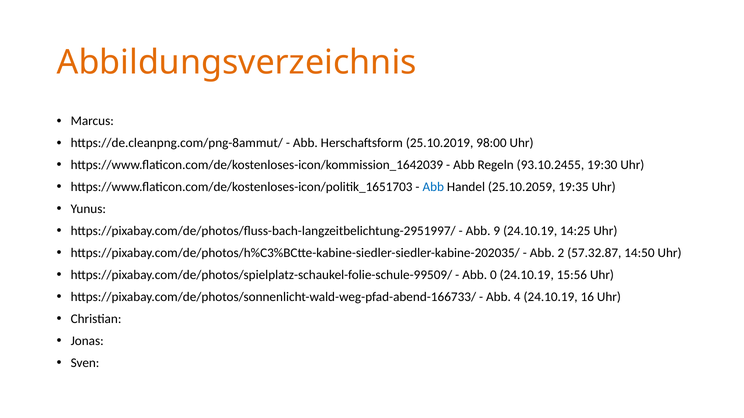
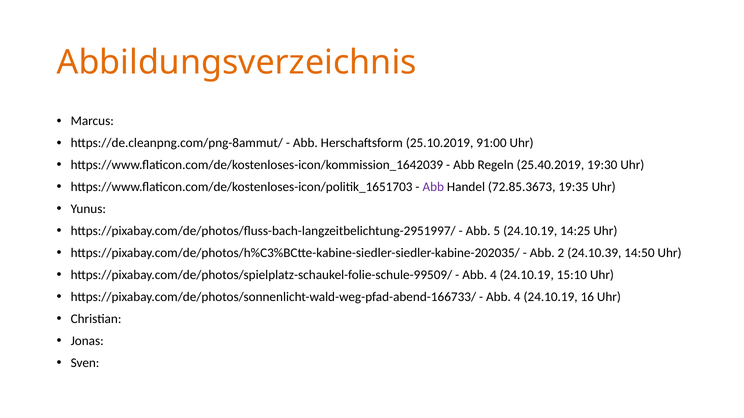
98:00: 98:00 -> 91:00
93.10.2455: 93.10.2455 -> 25.40.2019
Abb at (433, 187) colour: blue -> purple
25.10.2059: 25.10.2059 -> 72.85.3673
9: 9 -> 5
57.32.87: 57.32.87 -> 24.10.39
0 at (493, 275): 0 -> 4
15:56: 15:56 -> 15:10
